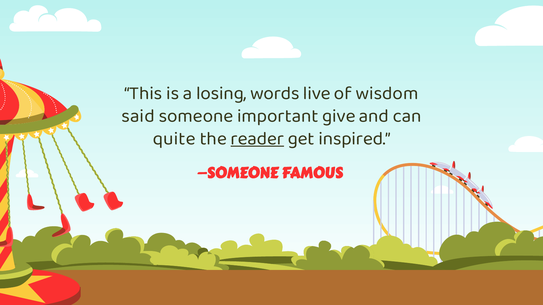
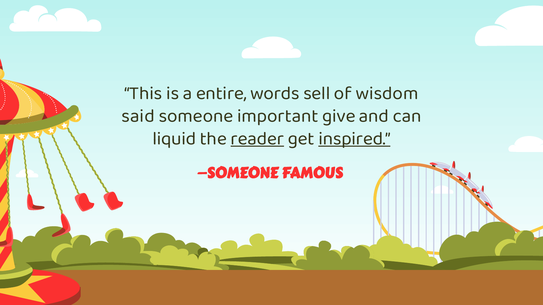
losing: losing -> entire
live: live -> sell
quite: quite -> liquid
inspired underline: none -> present
